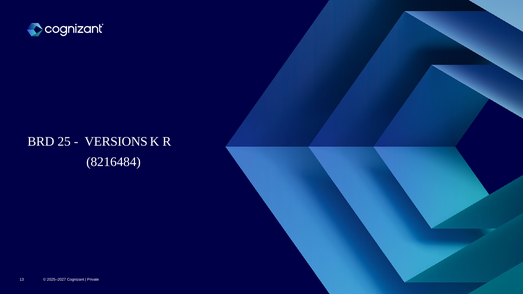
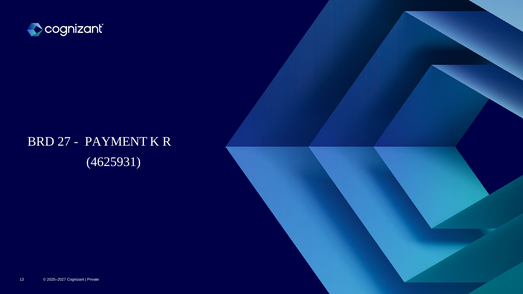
25: 25 -> 27
VERSIONS: VERSIONS -> PAYMENT
8216484: 8216484 -> 4625931
